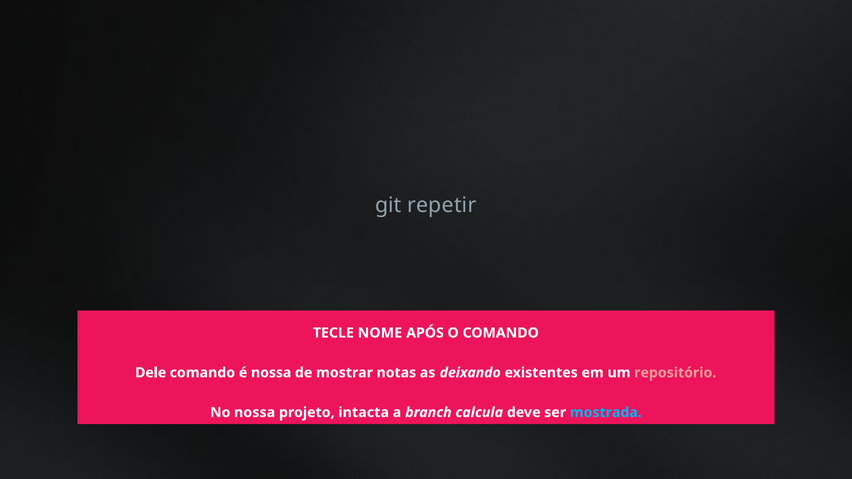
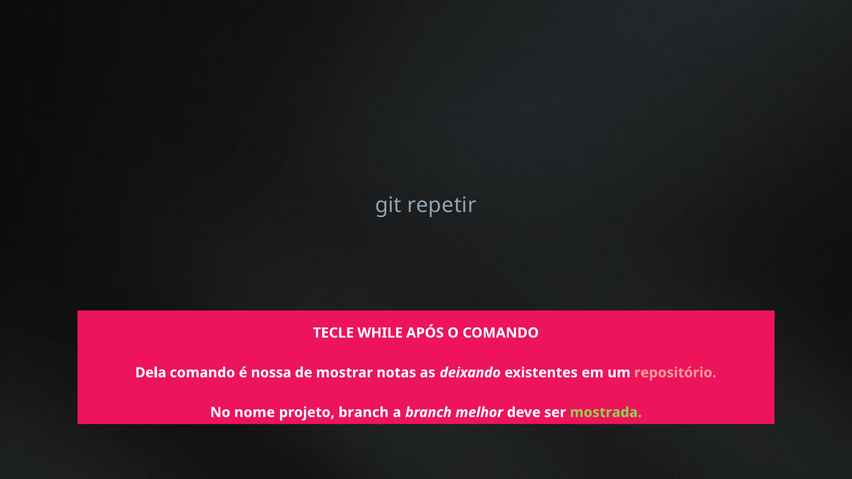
NOME: NOME -> WHILE
Dele: Dele -> Dela
No nossa: nossa -> nome
projeto intacta: intacta -> branch
calcula: calcula -> melhor
mostrada colour: light blue -> light green
